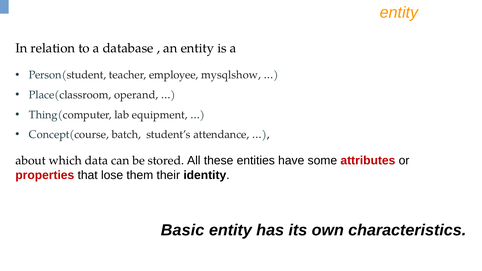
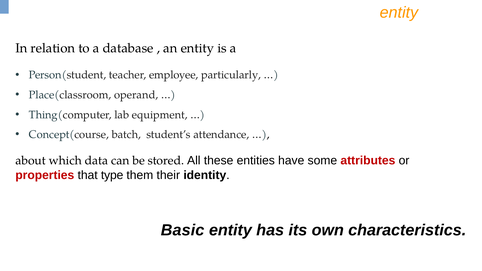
mysqlshow: mysqlshow -> particularly
lose: lose -> type
